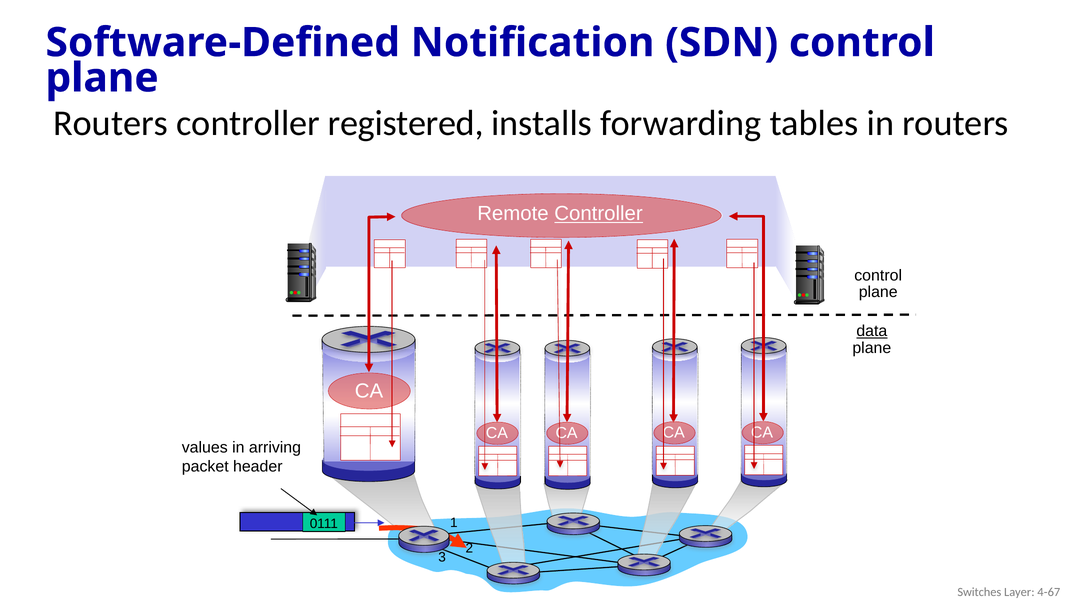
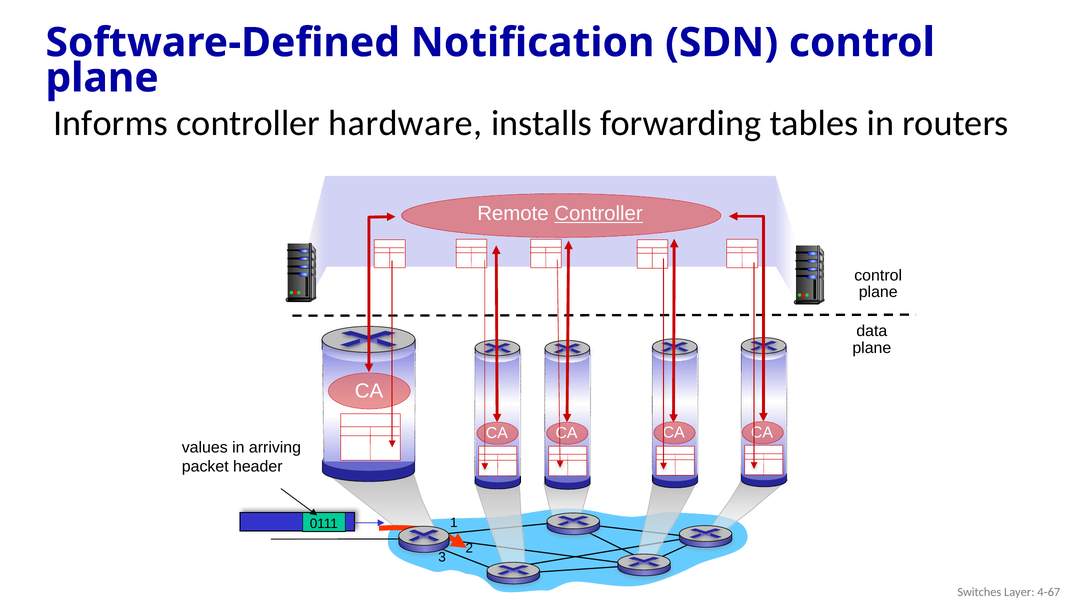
Routers at (111, 123): Routers -> Informs
registered: registered -> hardware
data underline: present -> none
